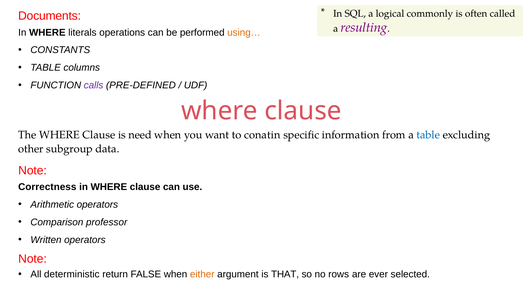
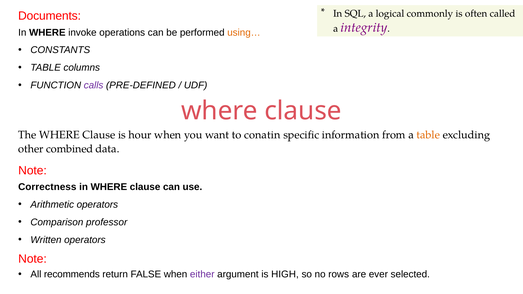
resulting: resulting -> integrity
literals: literals -> invoke
need: need -> hour
table at (428, 135) colour: blue -> orange
subgroup: subgroup -> combined
deterministic: deterministic -> recommends
either colour: orange -> purple
THAT: THAT -> HIGH
